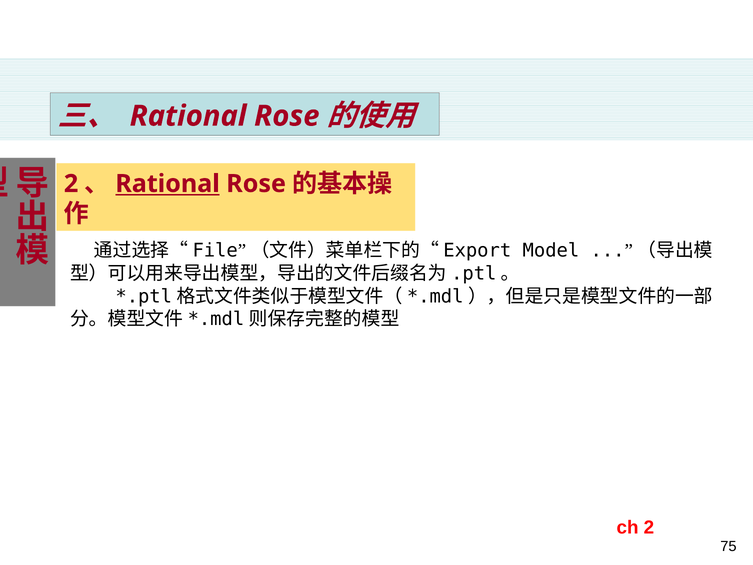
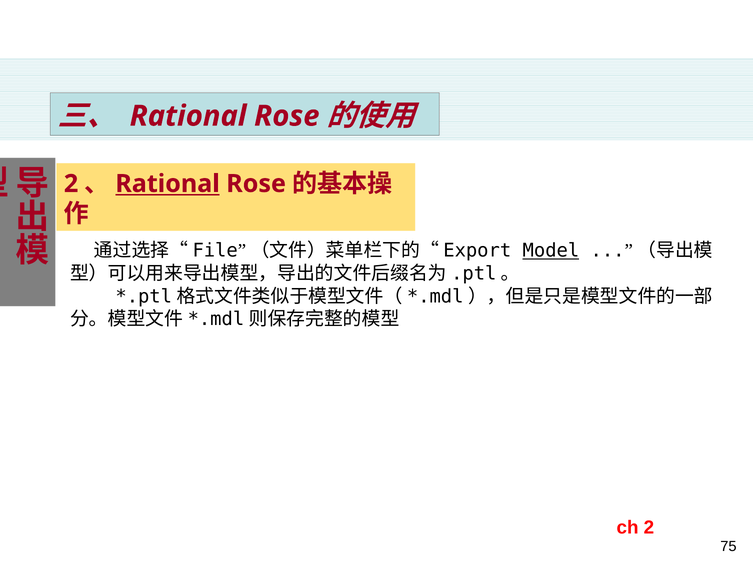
Model underline: none -> present
